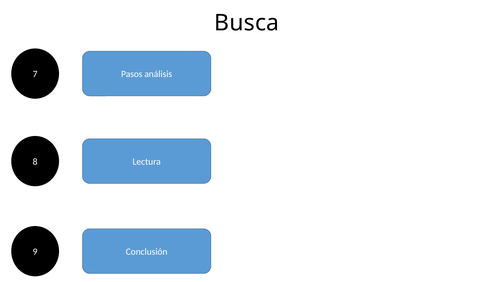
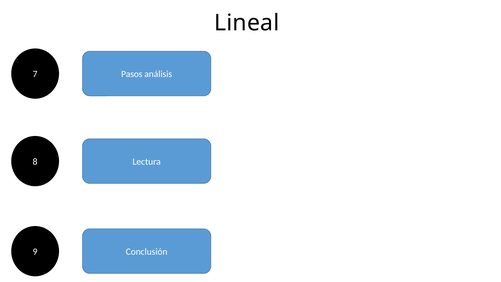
Busca: Busca -> Lineal
